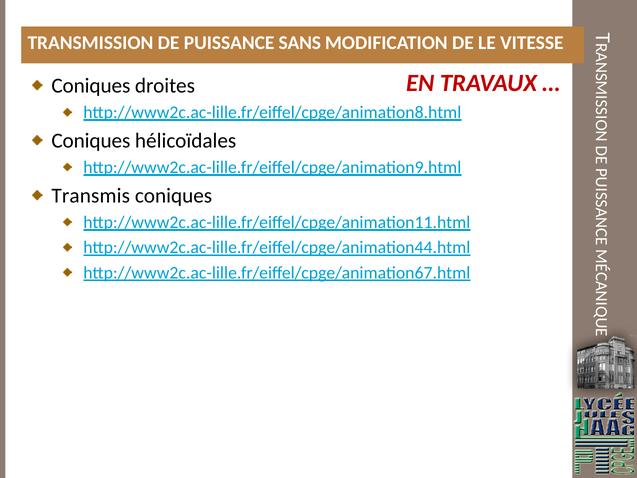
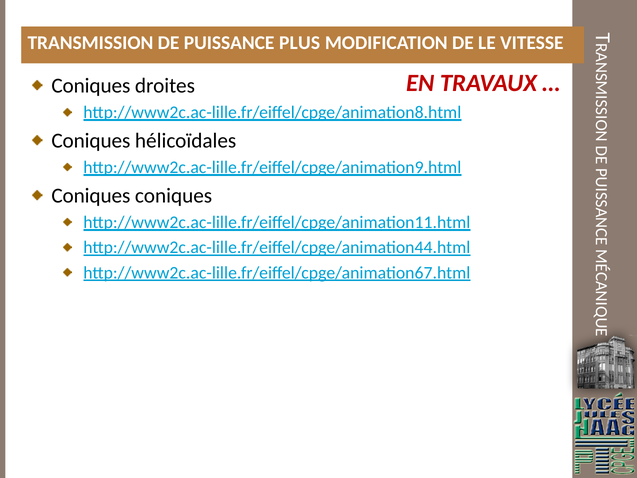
SANS: SANS -> PLUS
Transmis at (91, 196): Transmis -> Coniques
